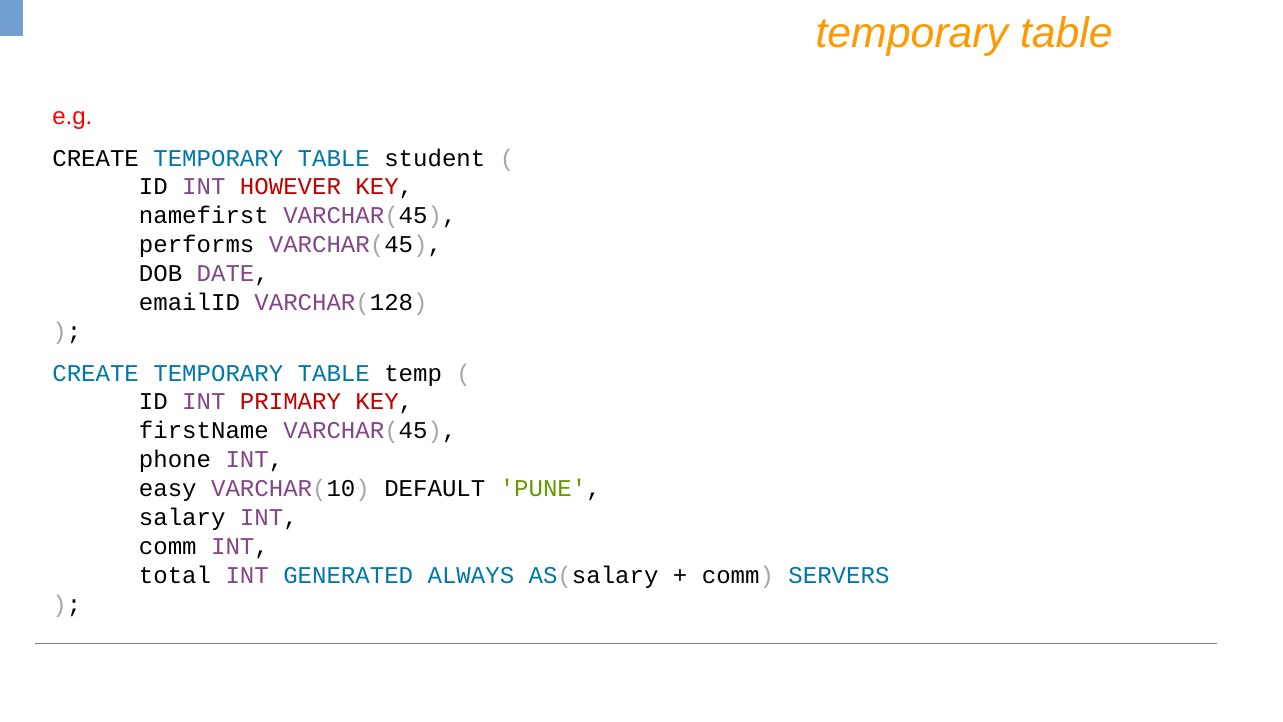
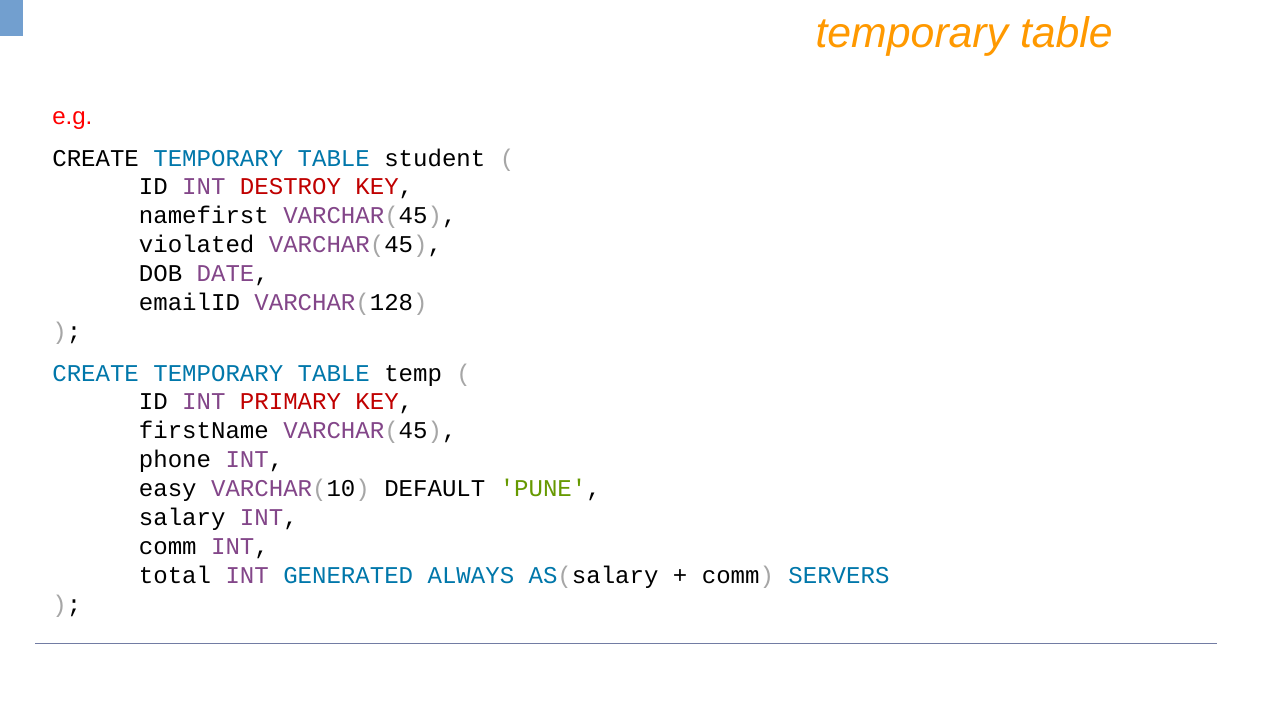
HOWEVER: HOWEVER -> DESTROY
performs: performs -> violated
